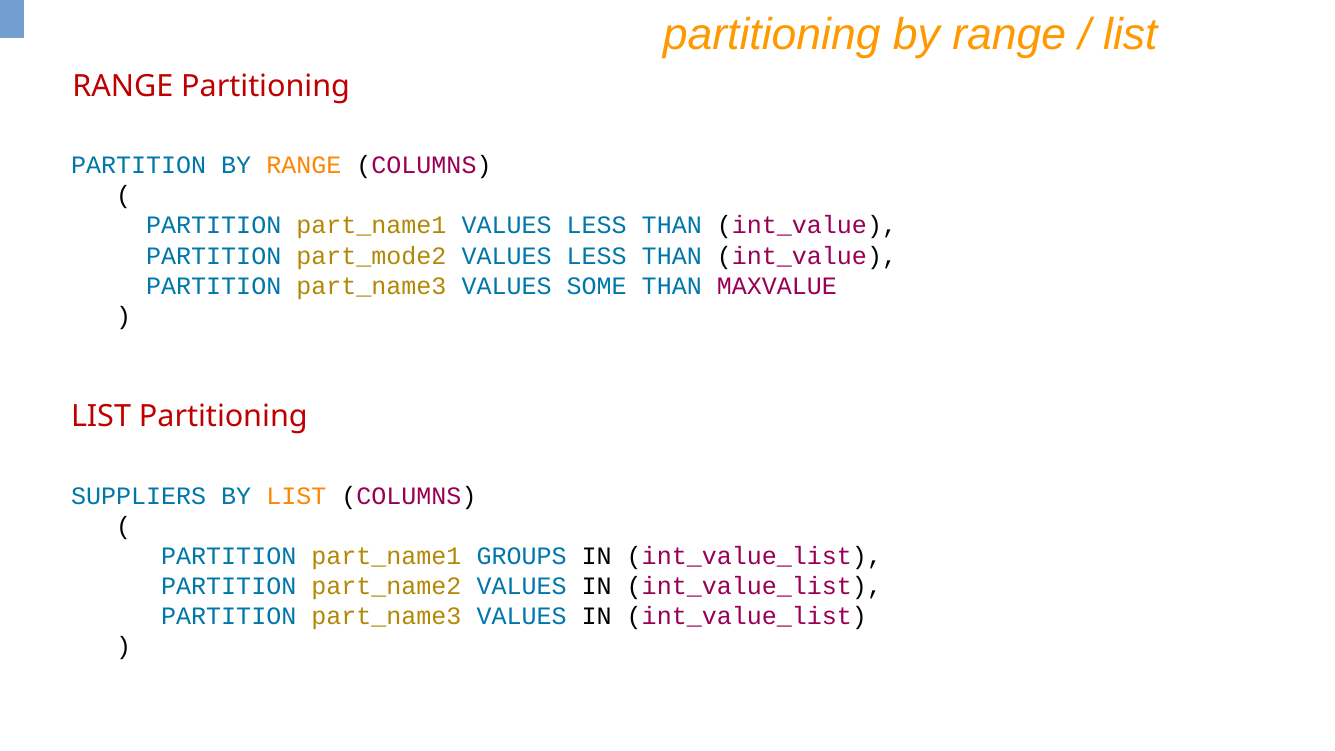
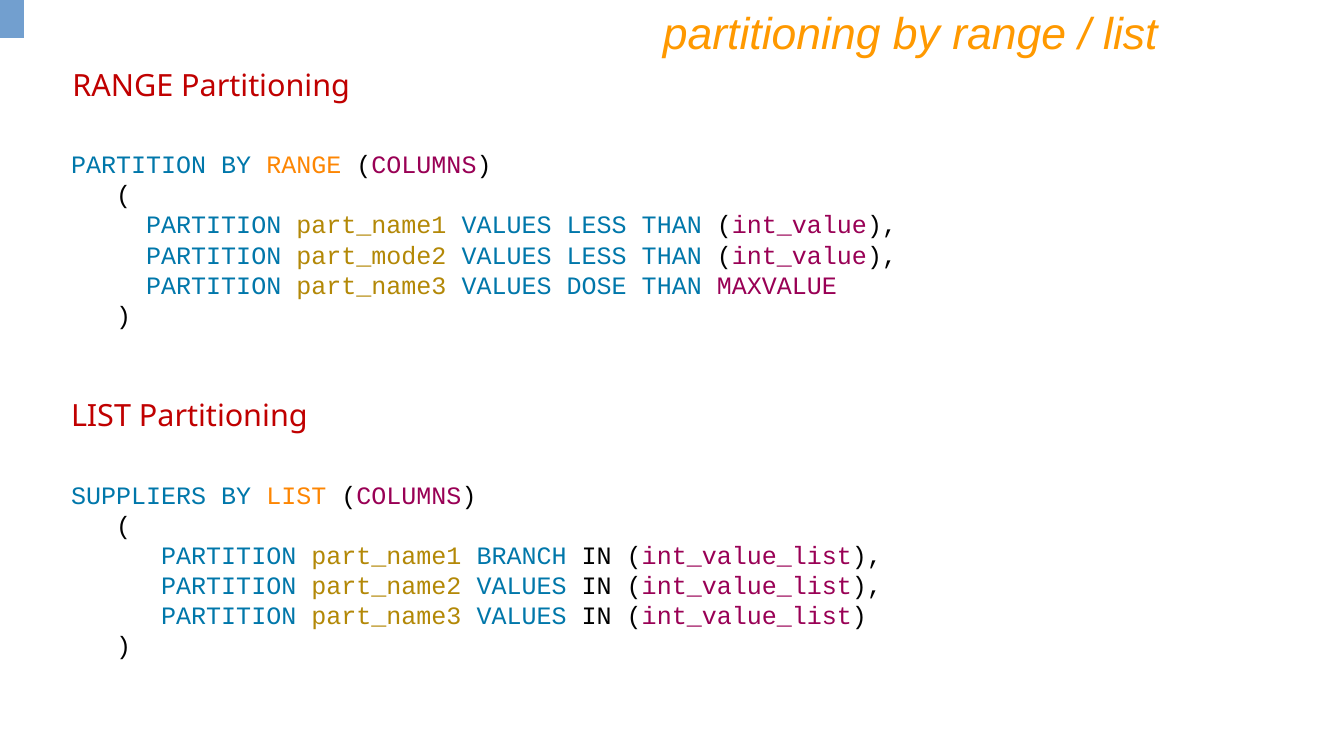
SOME: SOME -> DOSE
GROUPS: GROUPS -> BRANCH
